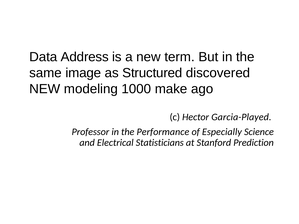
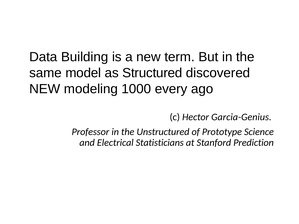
Address: Address -> Building
image: image -> model
make: make -> every
Garcia-Played: Garcia-Played -> Garcia-Genius
Performance: Performance -> Unstructured
Especially: Especially -> Prototype
